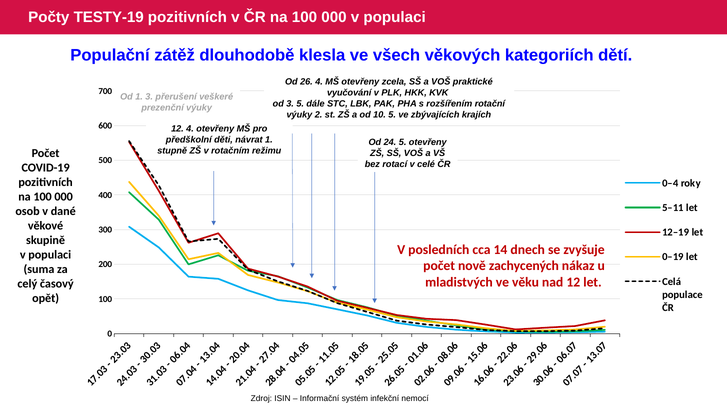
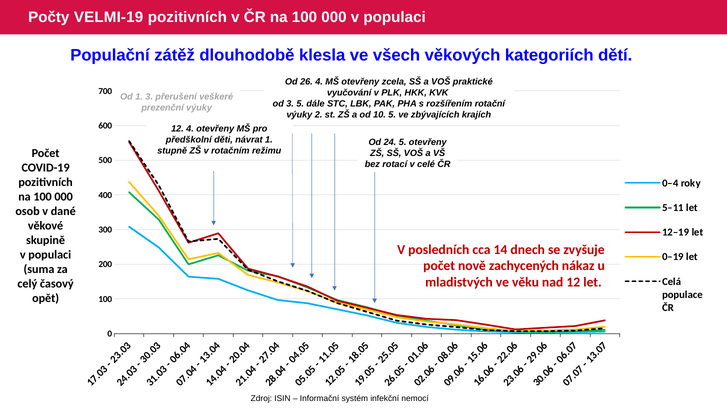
TESTY-19: TESTY-19 -> VELMI-19
